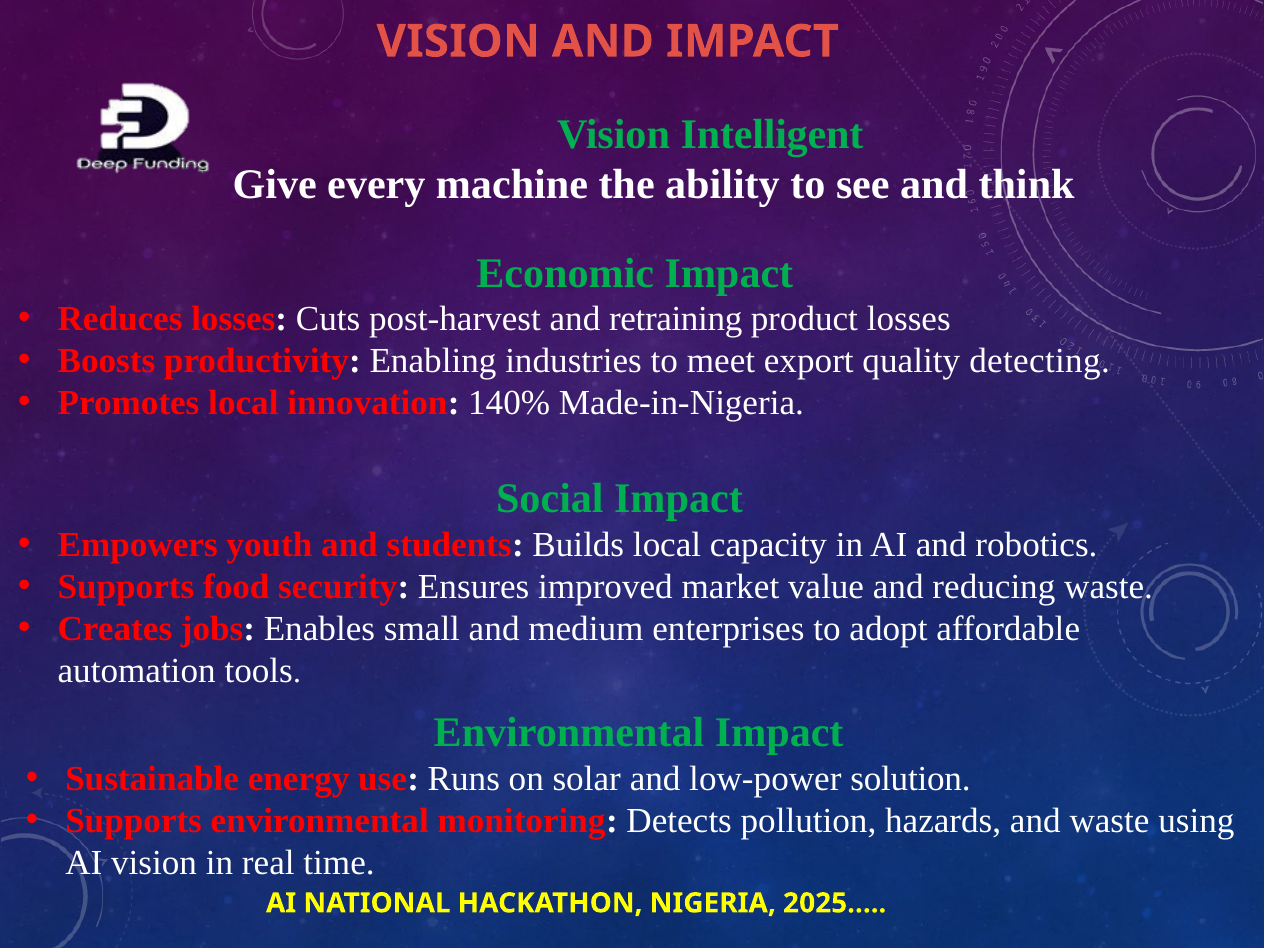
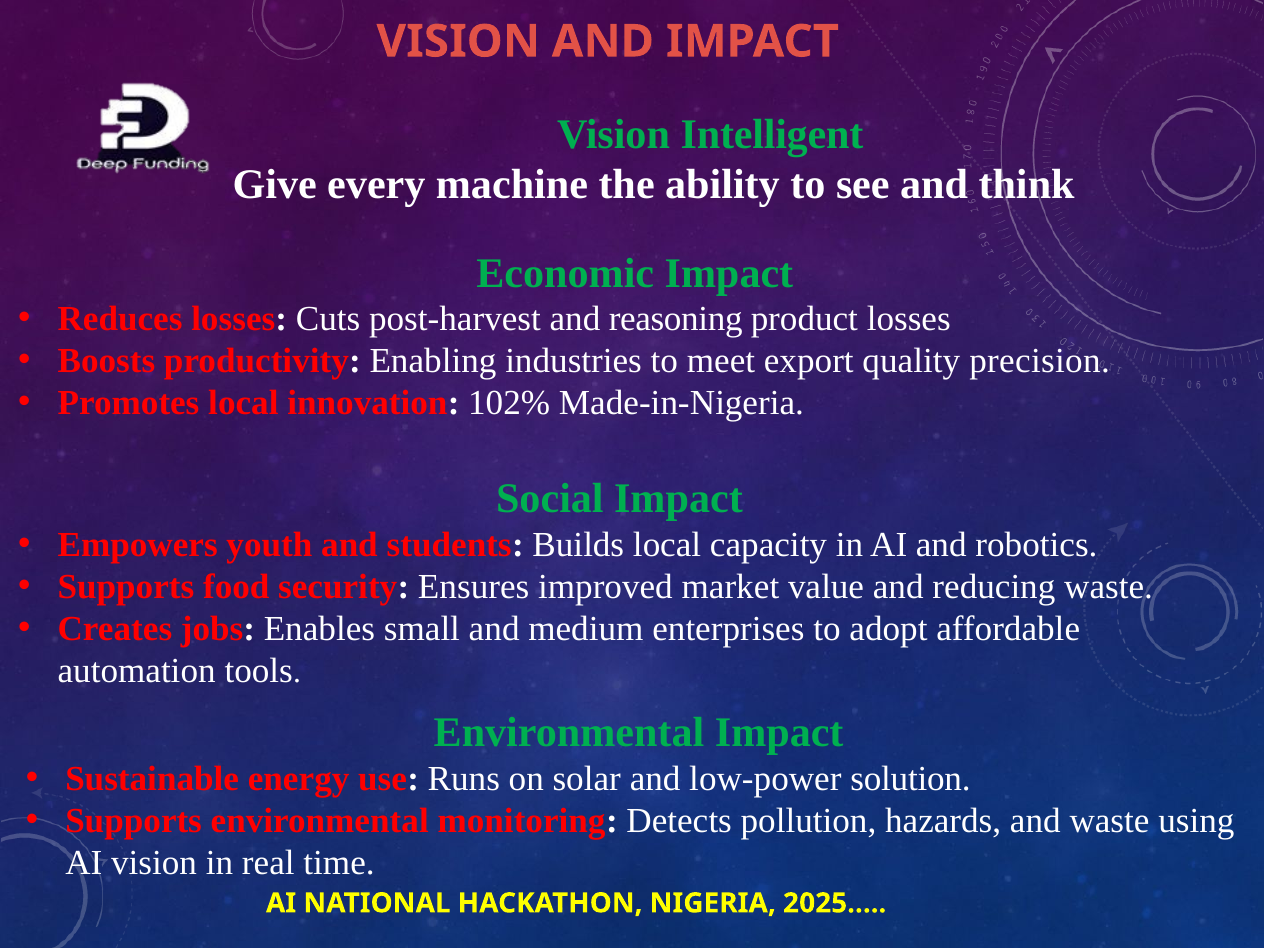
retraining: retraining -> reasoning
detecting: detecting -> precision
140%: 140% -> 102%
